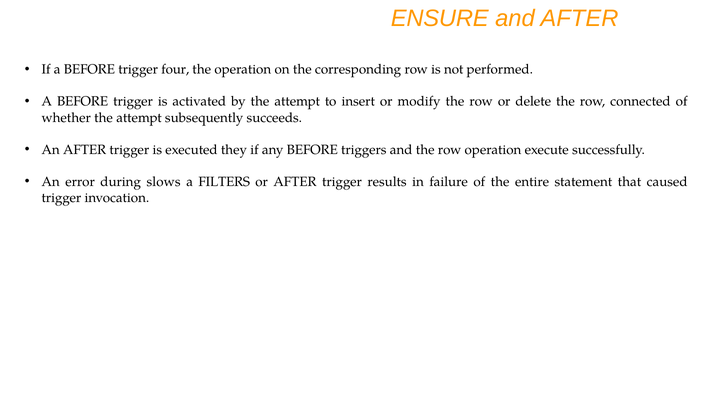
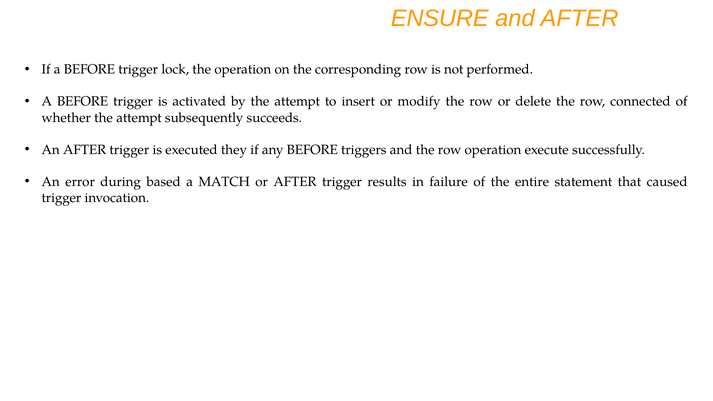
four: four -> lock
slows: slows -> based
FILTERS: FILTERS -> MATCH
